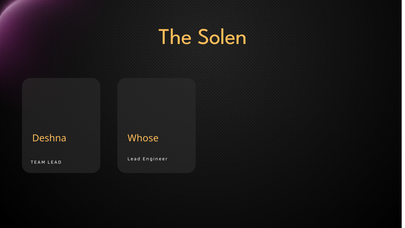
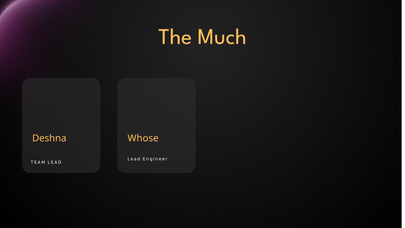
Solen: Solen -> Much
